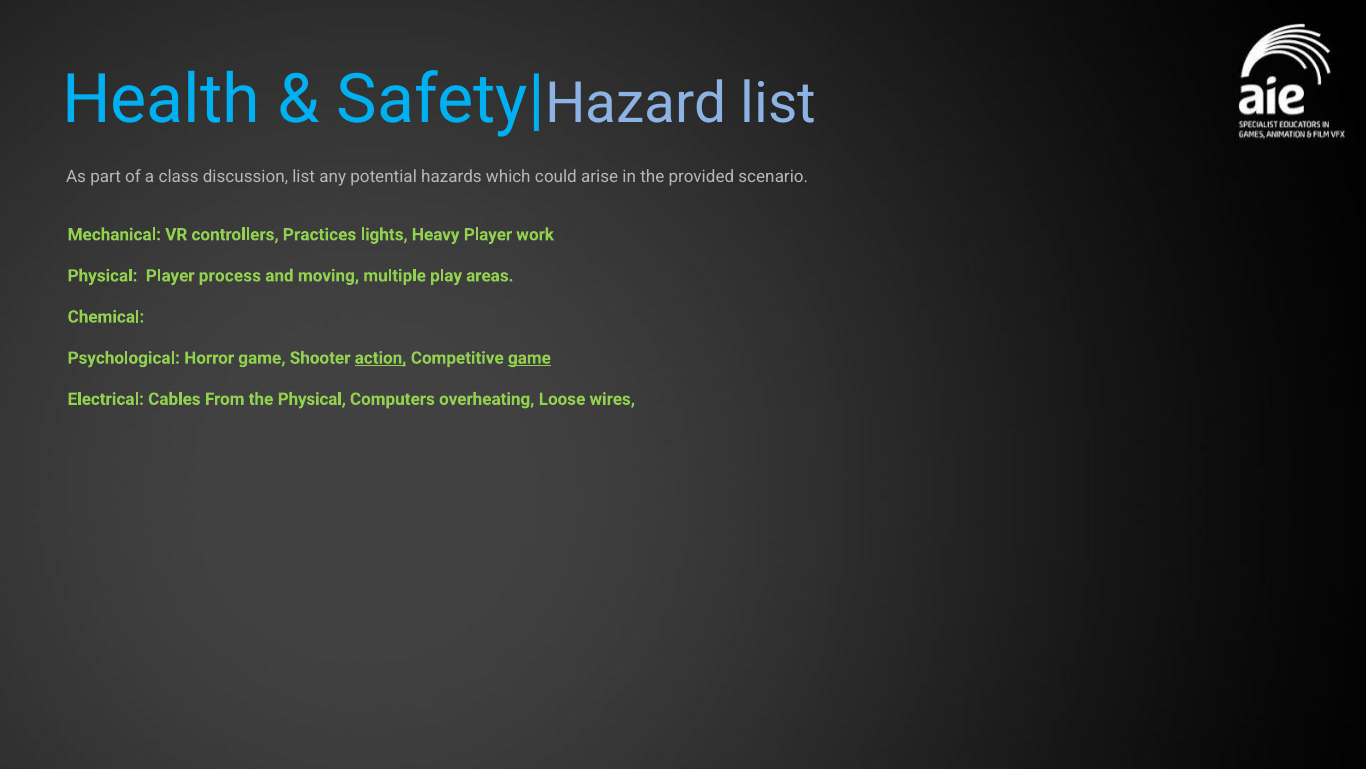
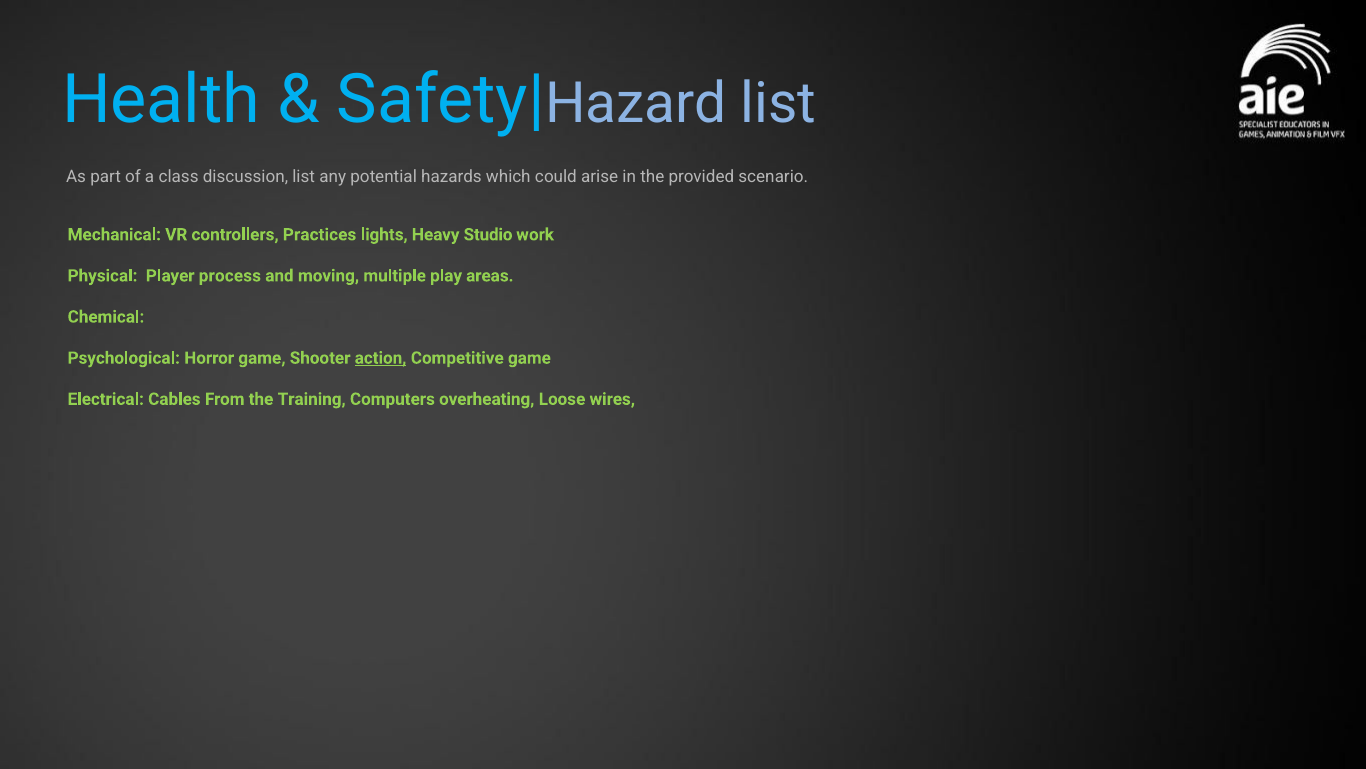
Heavy Player: Player -> Studio
game at (529, 358) underline: present -> none
the Physical: Physical -> Training
